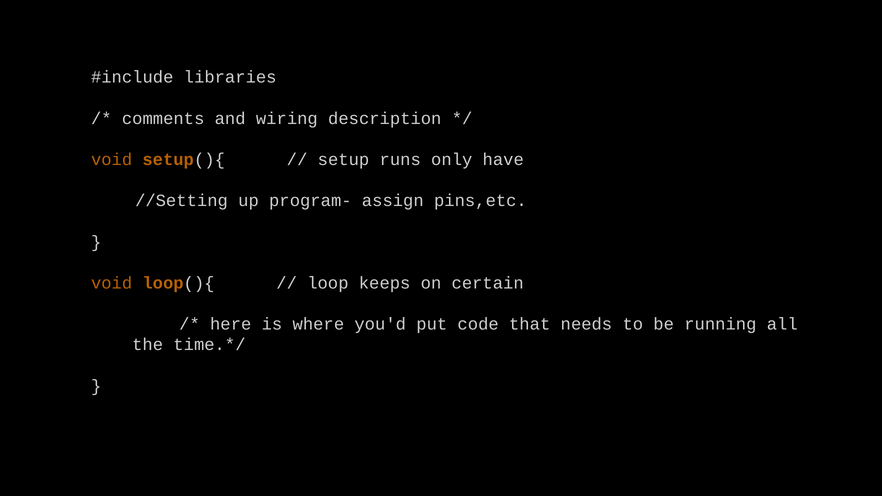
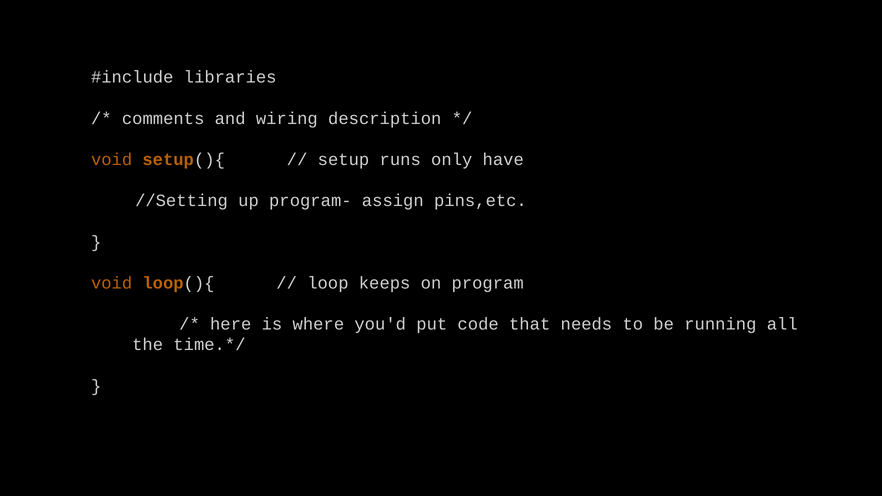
certain: certain -> program
